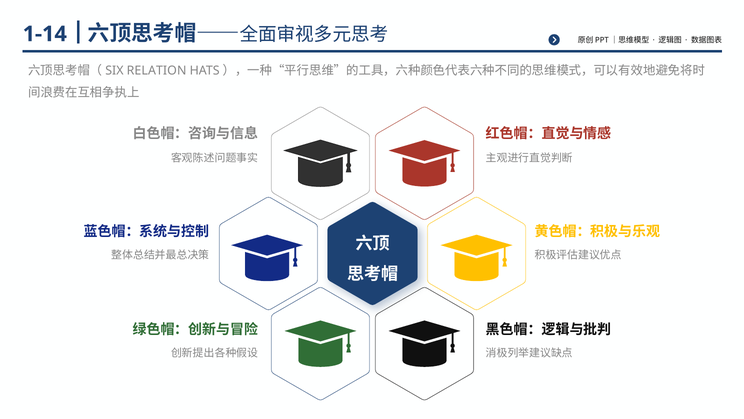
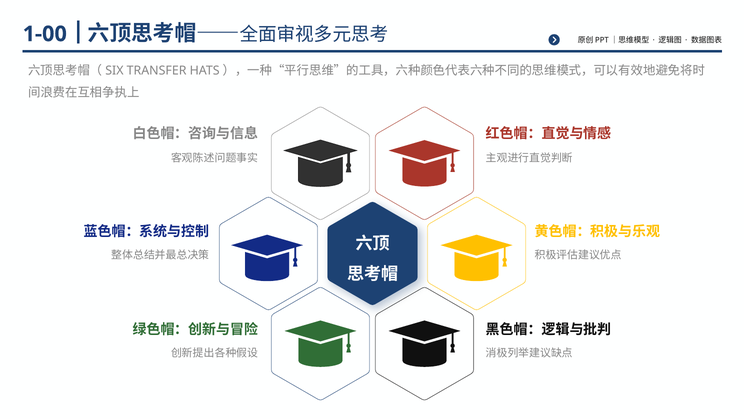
1-14: 1-14 -> 1-00
RELATION: RELATION -> TRANSFER
